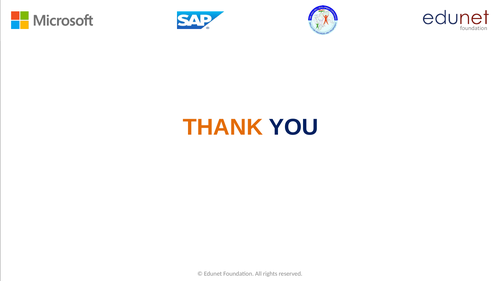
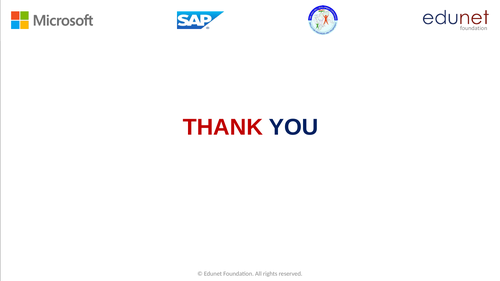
THANK colour: orange -> red
